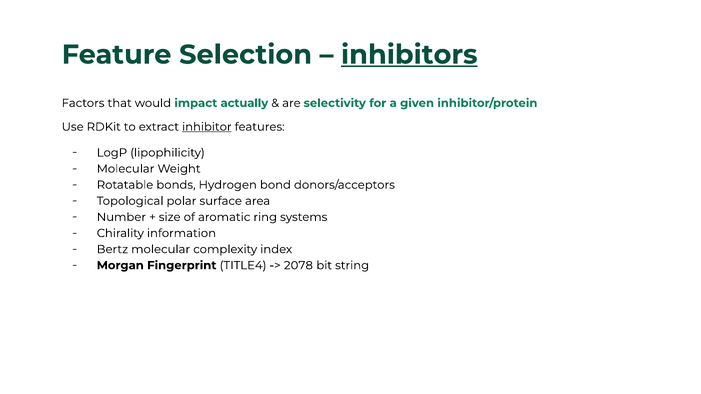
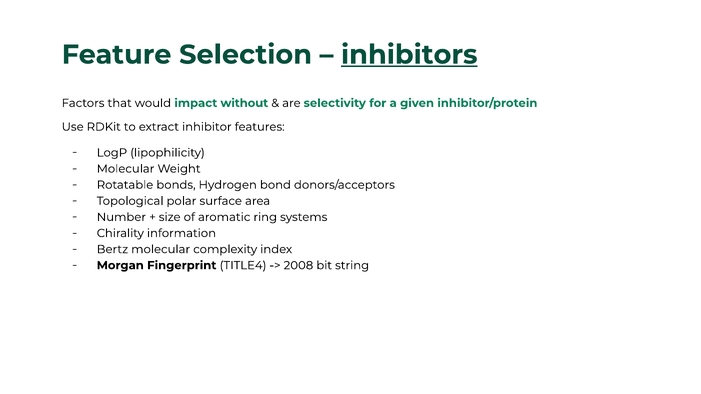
actually: actually -> without
inhibitor underline: present -> none
2078: 2078 -> 2008
